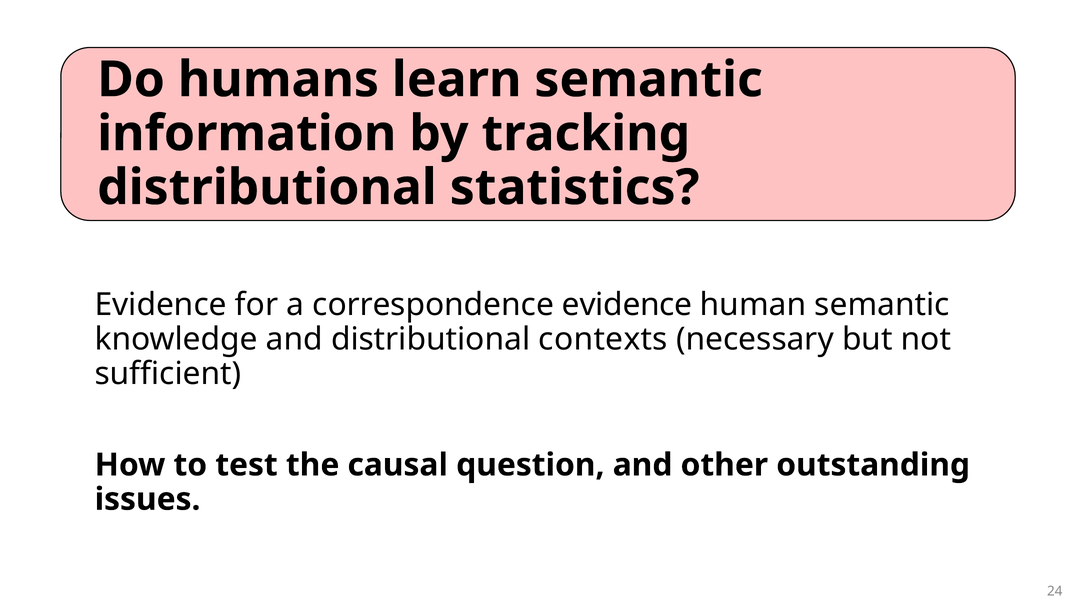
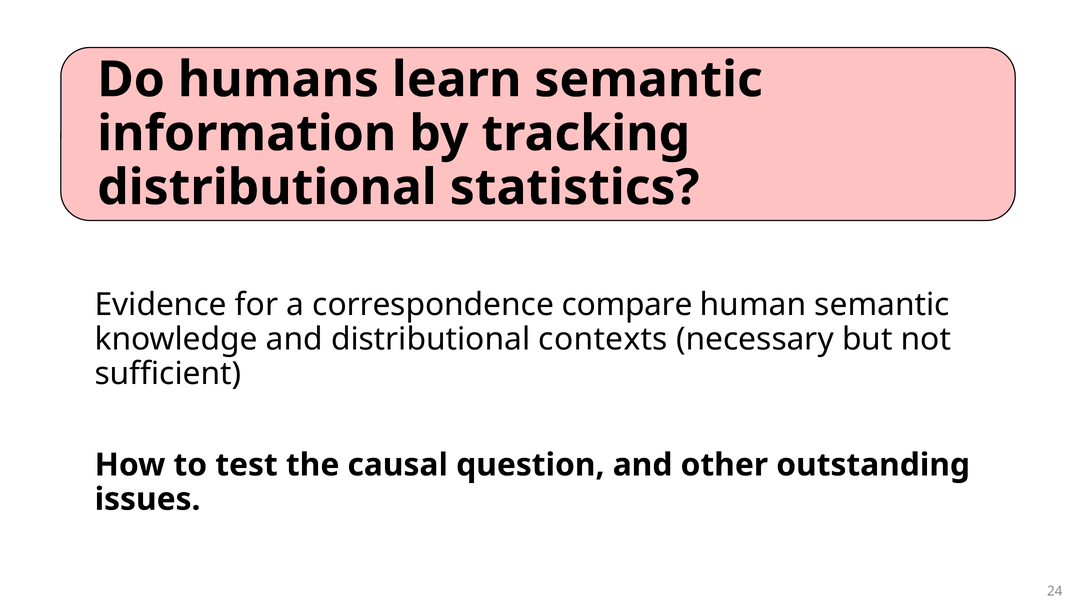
correspondence evidence: evidence -> compare
